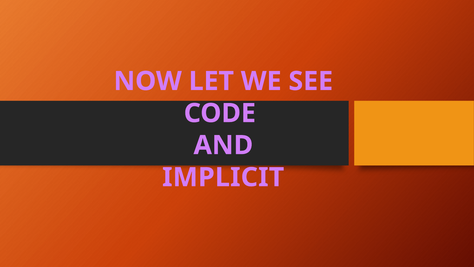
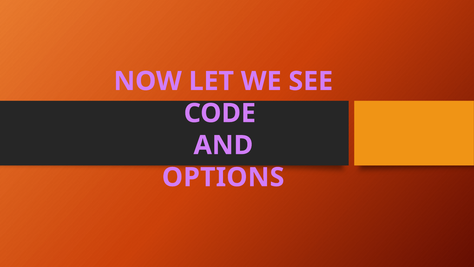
IMPLICIT: IMPLICIT -> OPTIONS
